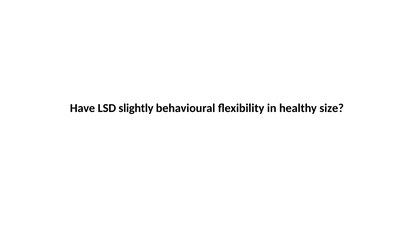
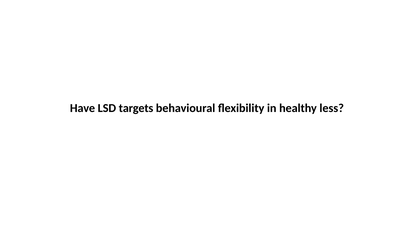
slightly: slightly -> targets
size: size -> less
